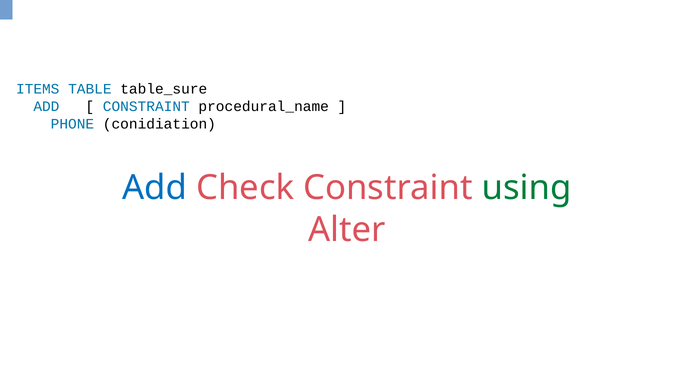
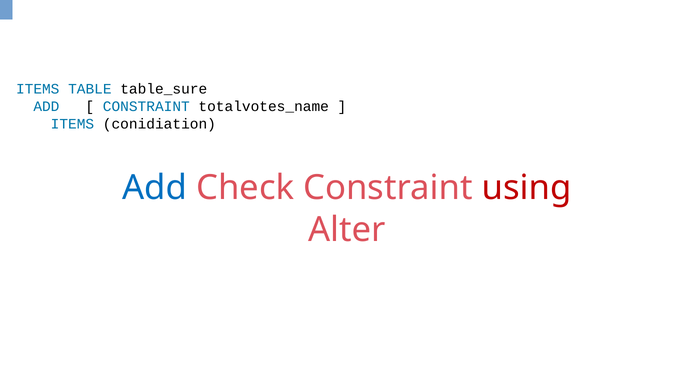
procedural_name: procedural_name -> totalvotes_name
PHONE at (72, 124): PHONE -> ITEMS
using colour: green -> red
